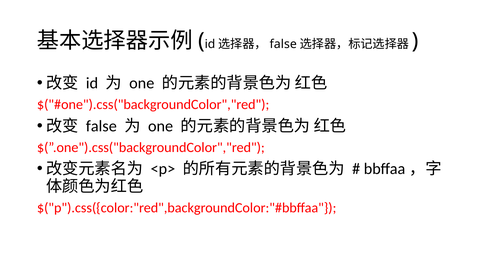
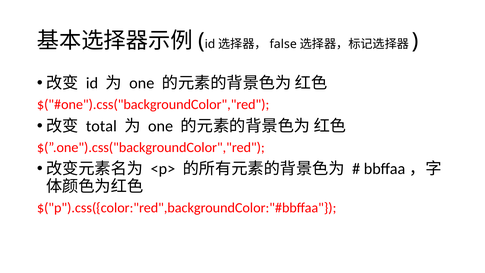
false at (101, 126): false -> total
